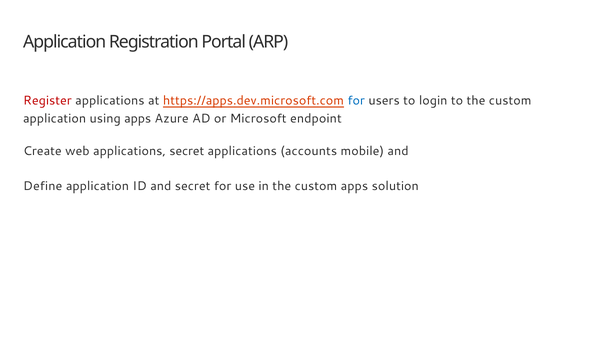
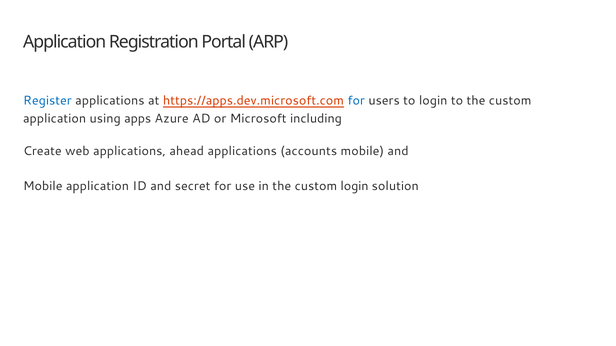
Register colour: red -> blue
endpoint: endpoint -> including
applications secret: secret -> ahead
Define at (43, 187): Define -> Mobile
custom apps: apps -> login
